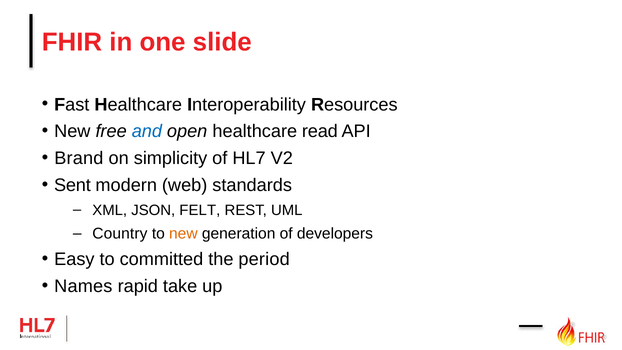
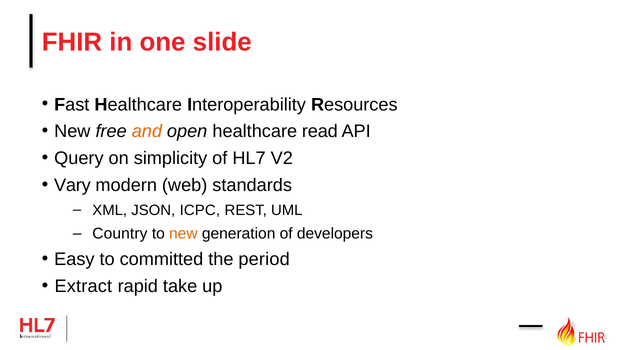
and colour: blue -> orange
Brand: Brand -> Query
Sent: Sent -> Vary
FELT: FELT -> ICPC
Names: Names -> Extract
